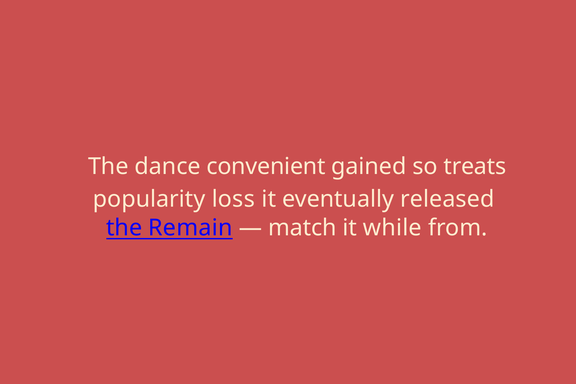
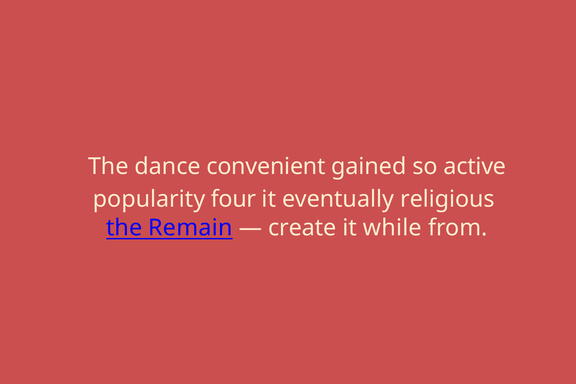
treats: treats -> active
loss: loss -> four
released: released -> religious
match: match -> create
